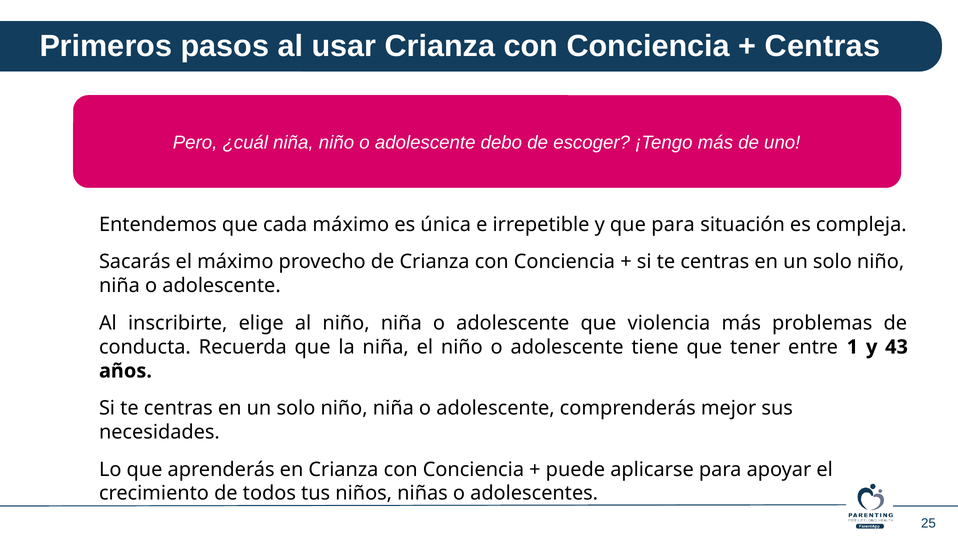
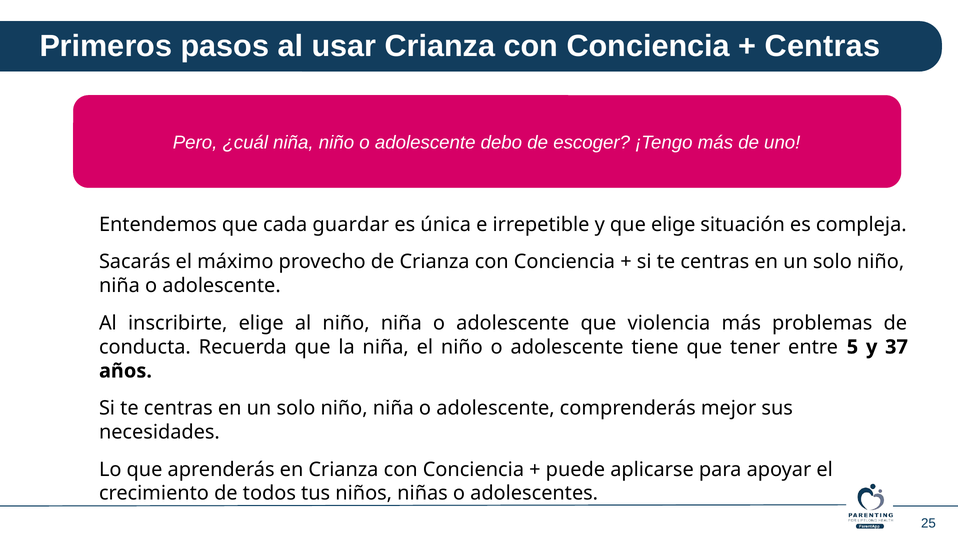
cada máximo: máximo -> guardar
que para: para -> elige
1: 1 -> 5
43: 43 -> 37
